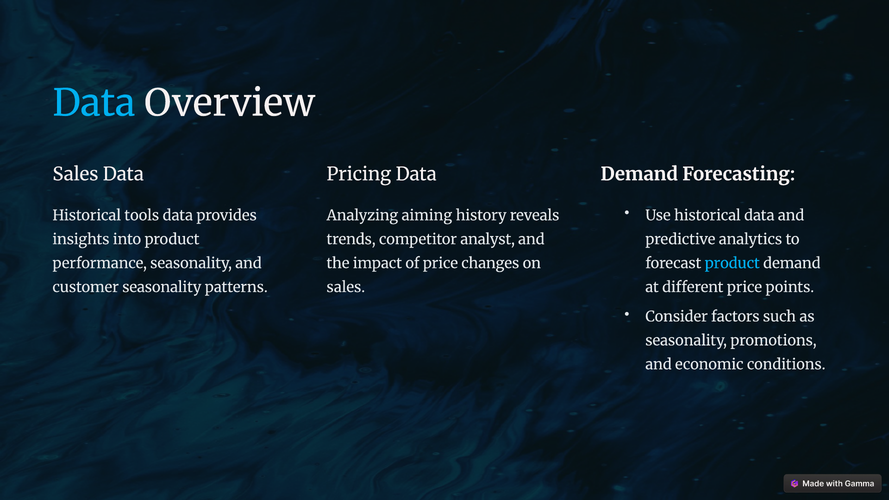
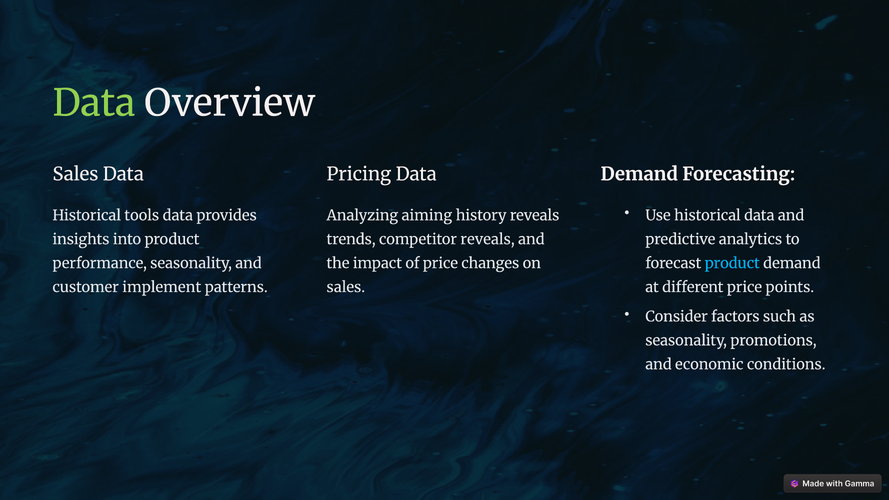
Data at (94, 103) colour: light blue -> light green
competitor analyst: analyst -> reveals
customer seasonality: seasonality -> implement
